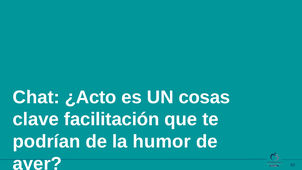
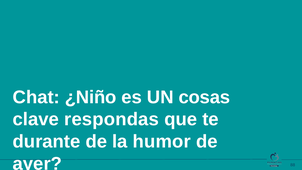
¿Acto: ¿Acto -> ¿Niño
facilitación: facilitación -> respondas
podrían: podrían -> durante
